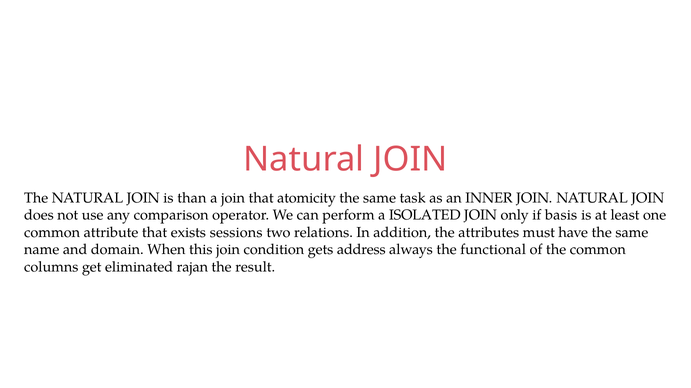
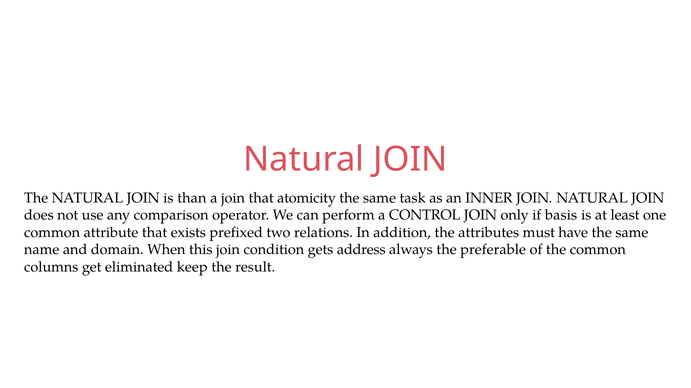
ISOLATED: ISOLATED -> CONTROL
sessions: sessions -> prefixed
functional: functional -> preferable
rajan: rajan -> keep
